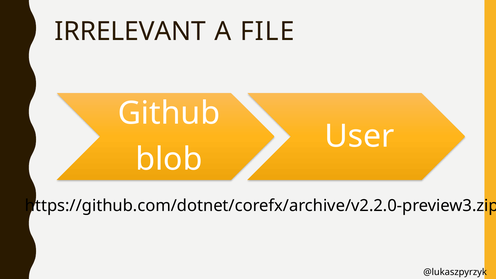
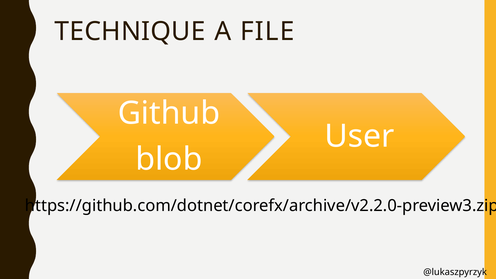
IRRELEVANT: IRRELEVANT -> TECHNIQUE
